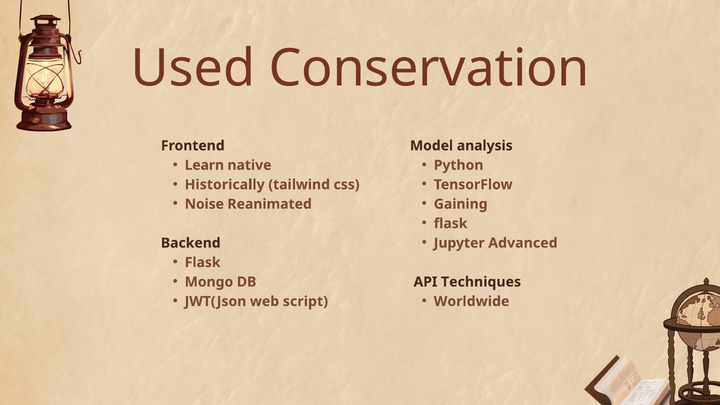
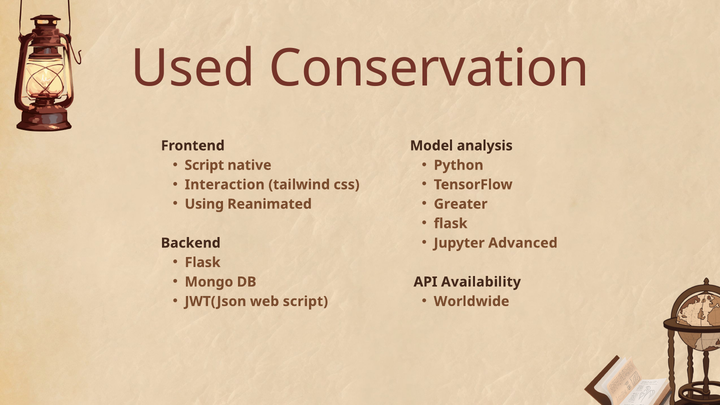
Learn at (204, 165): Learn -> Script
Historically: Historically -> Interaction
Noise: Noise -> Using
Gaining: Gaining -> Greater
Techniques: Techniques -> Availability
